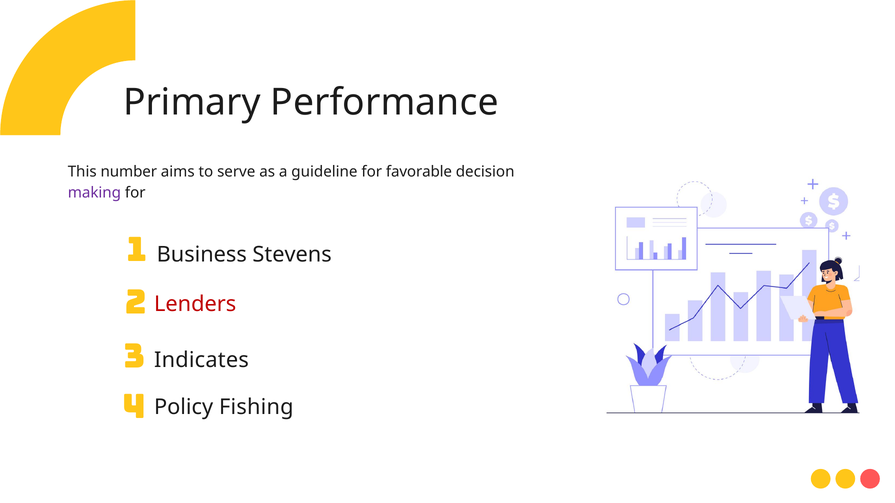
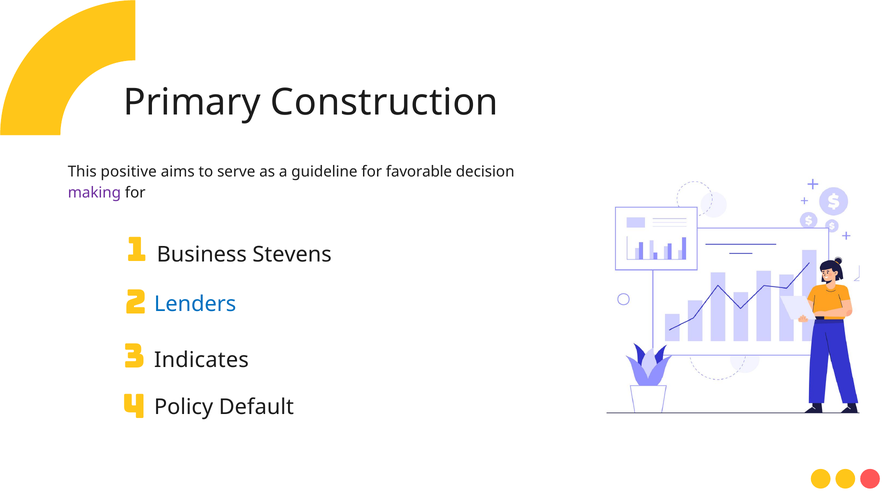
Performance: Performance -> Construction
number: number -> positive
Lenders colour: red -> blue
Fishing: Fishing -> Default
